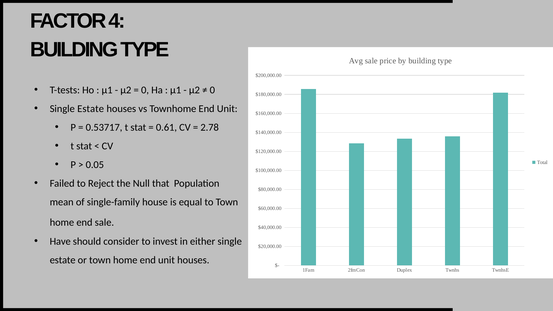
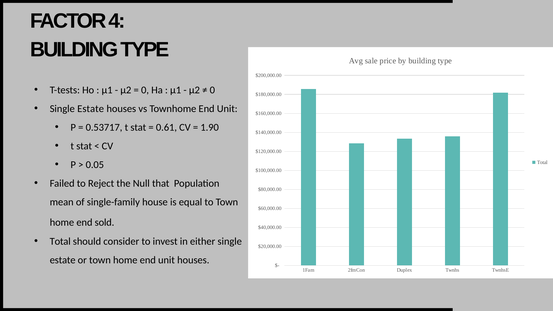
2.78: 2.78 -> 1.90
end sale: sale -> sold
Have at (60, 241): Have -> Total
